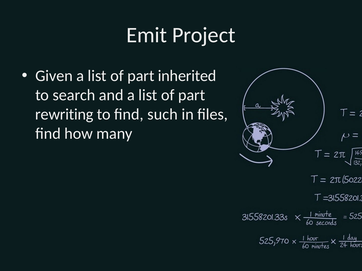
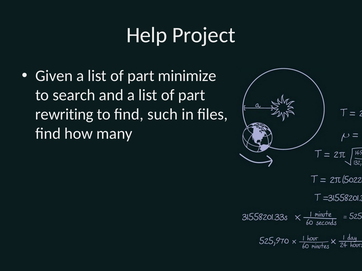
Emit: Emit -> Help
inherited: inherited -> minimize
